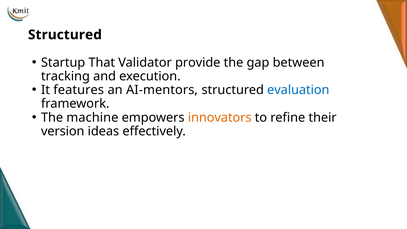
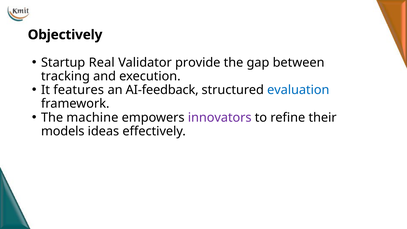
Structured at (65, 35): Structured -> Objectively
That: That -> Real
AI-mentors: AI-mentors -> AI-feedback
innovators colour: orange -> purple
version: version -> models
